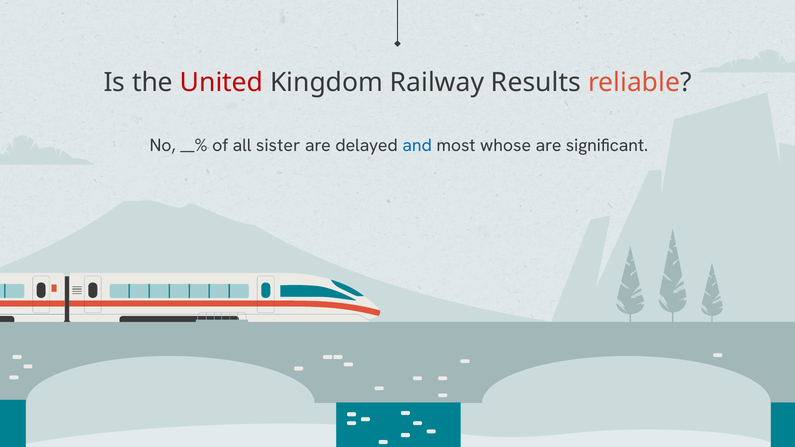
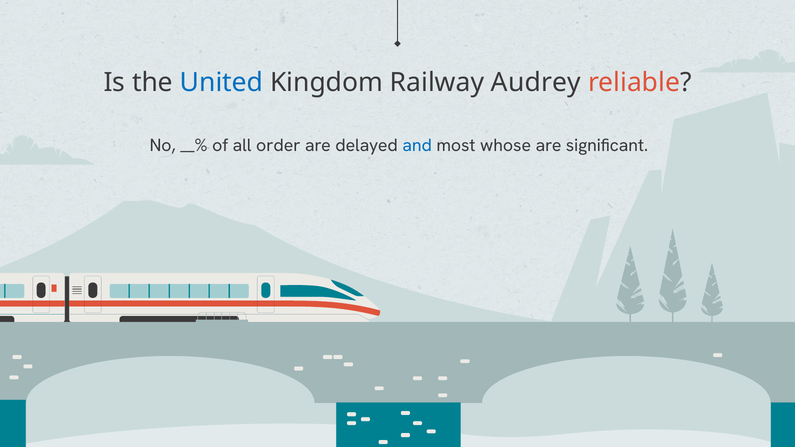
United colour: red -> blue
Results: Results -> Audrey
sister: sister -> order
